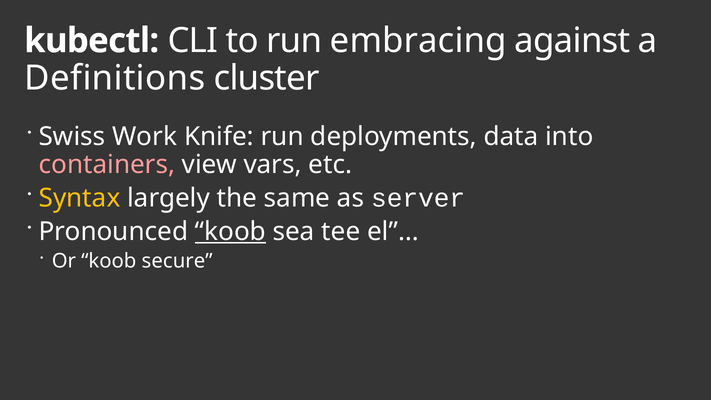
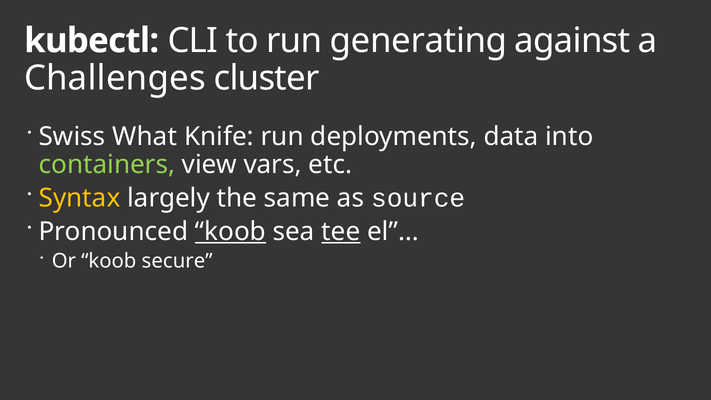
embracing: embracing -> generating
Definitions: Definitions -> Challenges
Work: Work -> What
containers colour: pink -> light green
server: server -> source
tee underline: none -> present
